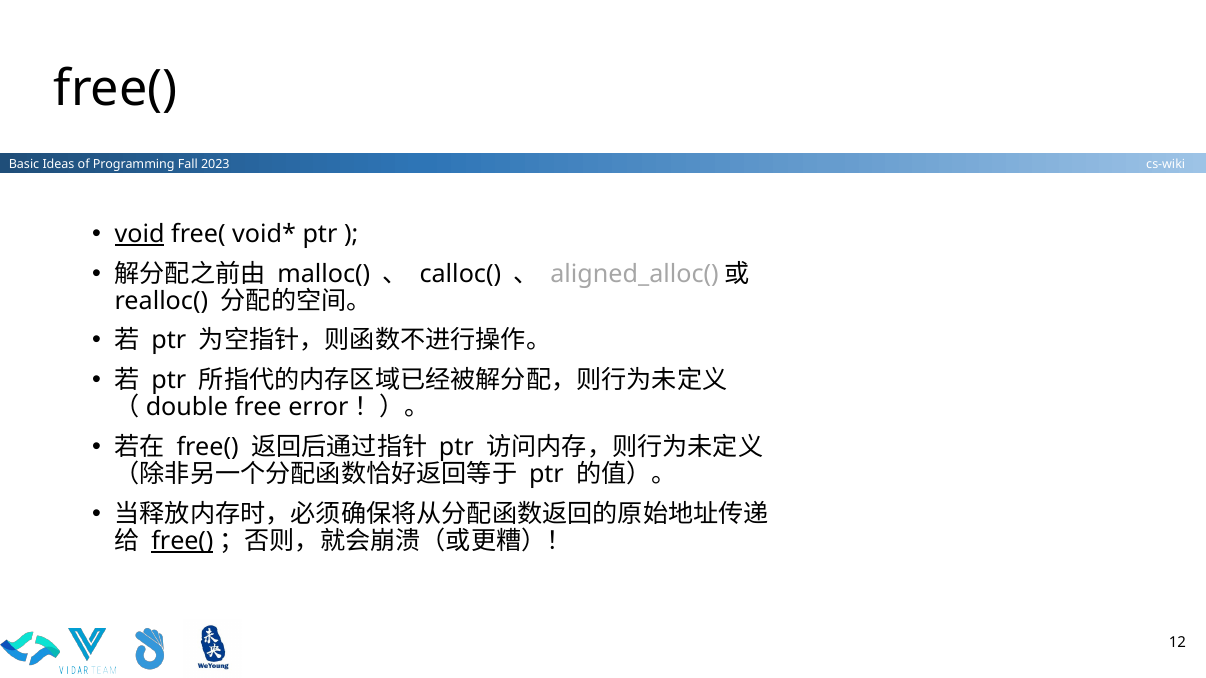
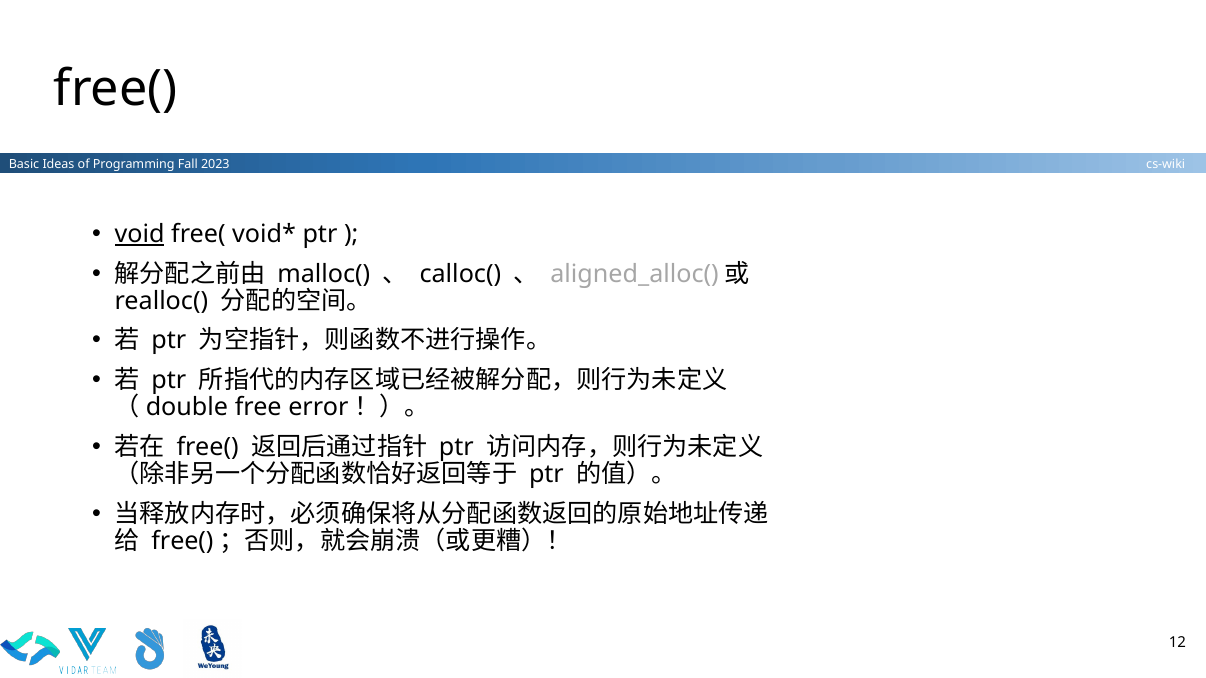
free( at (182, 541) underline: present -> none
